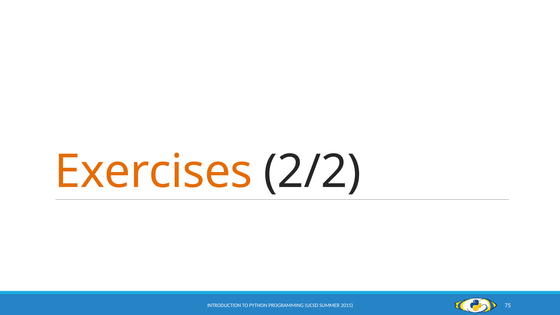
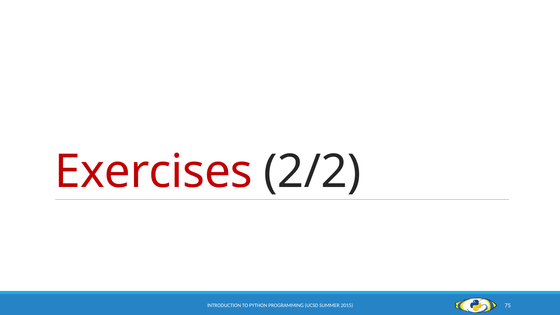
Exercises colour: orange -> red
